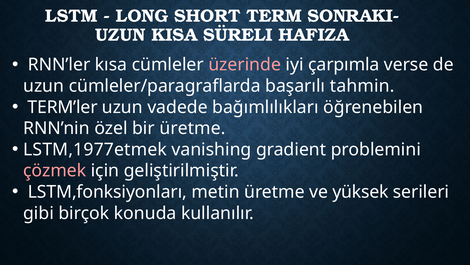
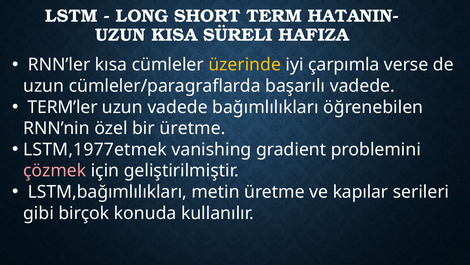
SONRAKI-: SONRAKI- -> HATANIN-
üzerinde colour: pink -> yellow
başarılı tahmin: tahmin -> vadede
LSTM,fonksiyonları: LSTM,fonksiyonları -> LSTM,bağımlılıkları
yüksek: yüksek -> kapılar
